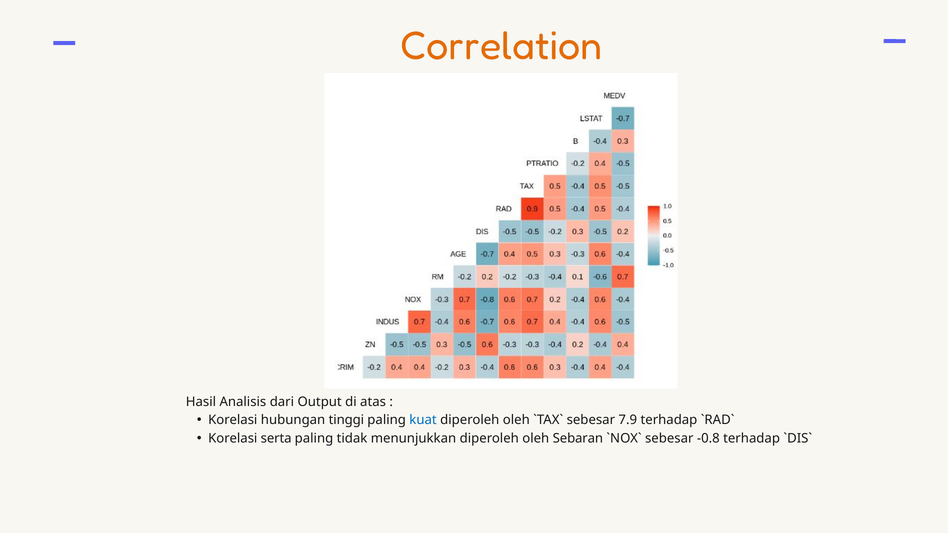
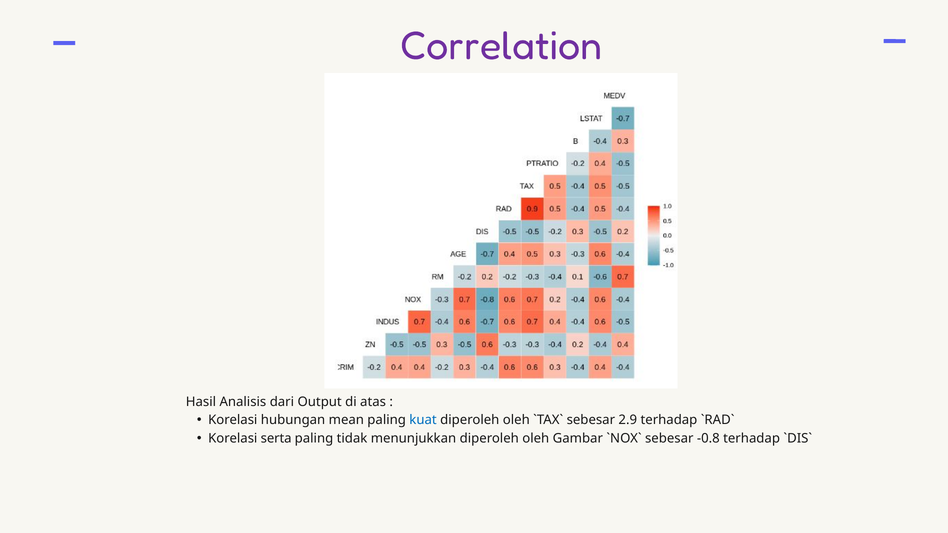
Correlation colour: orange -> purple
tinggi: tinggi -> mean
7.9: 7.9 -> 2.9
Sebaran: Sebaran -> Gambar
